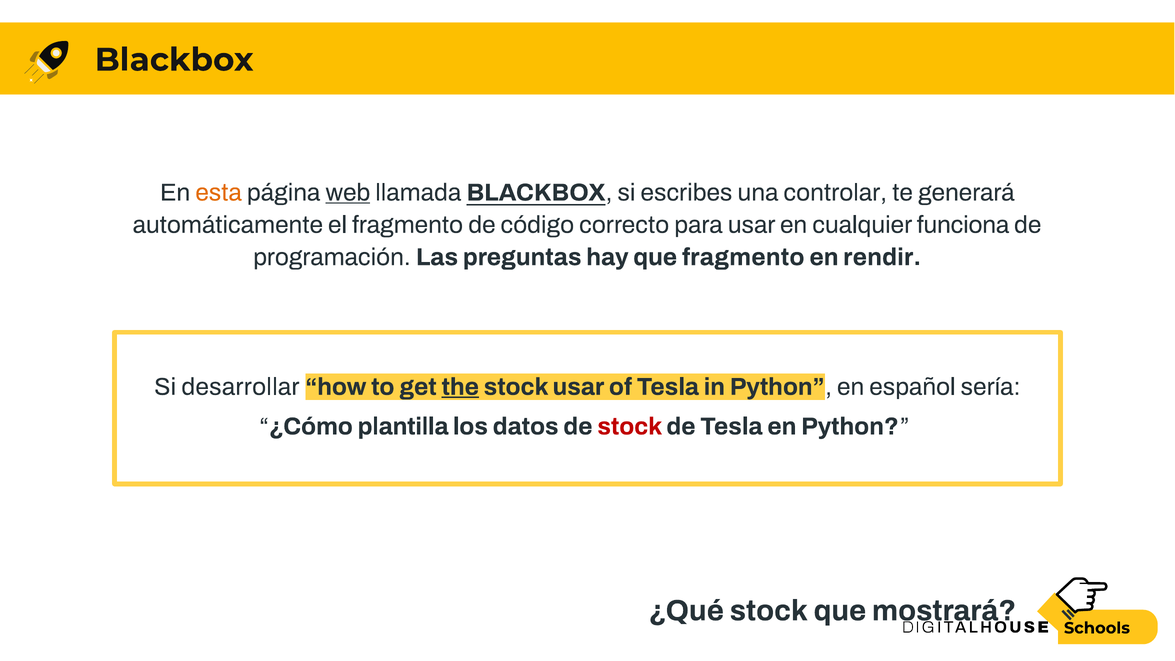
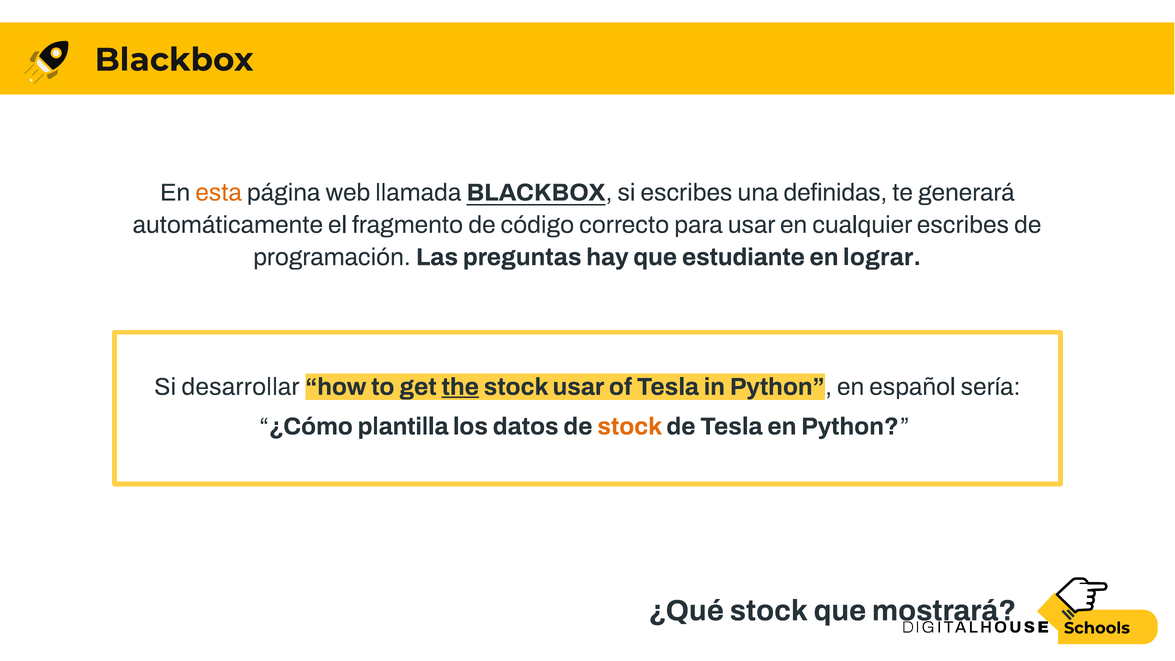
web underline: present -> none
controlar: controlar -> definidas
cualquier funciona: funciona -> escribes
que fragmento: fragmento -> estudiante
rendir: rendir -> lograr
stock at (630, 426) colour: red -> orange
